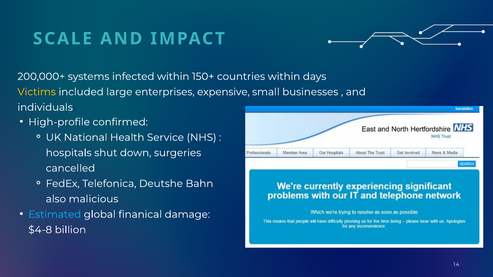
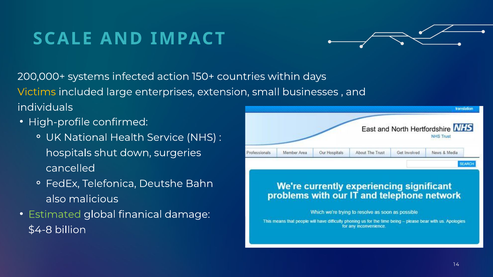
infected within: within -> action
expensive: expensive -> extension
Estimated colour: light blue -> light green
